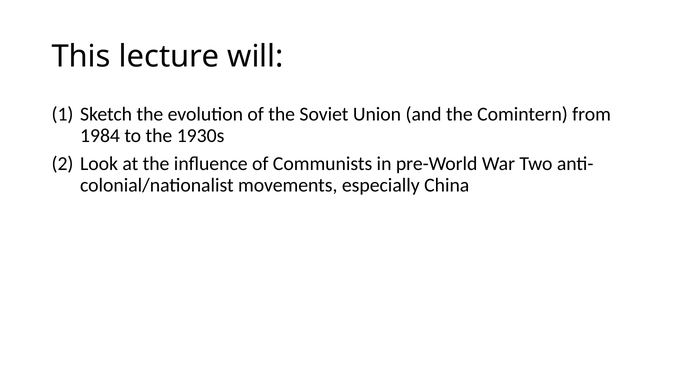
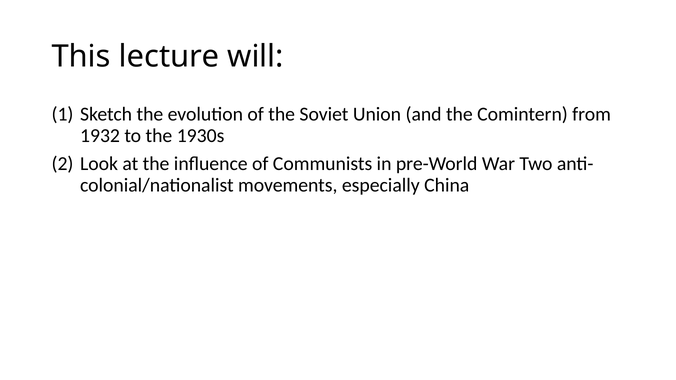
1984: 1984 -> 1932
